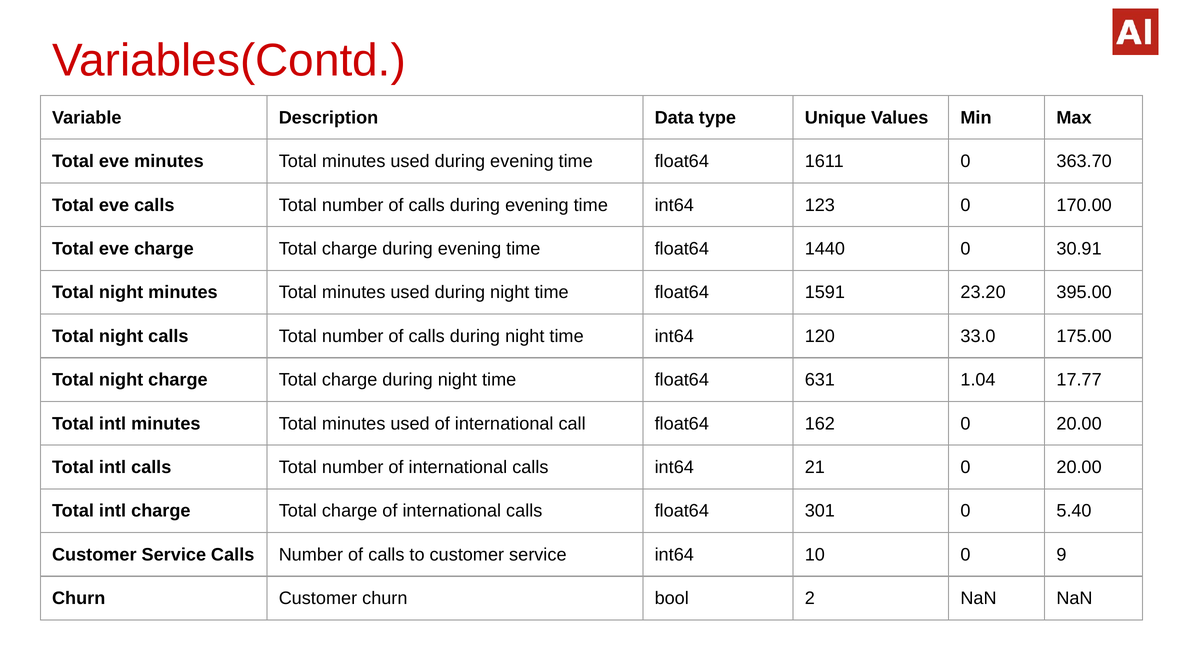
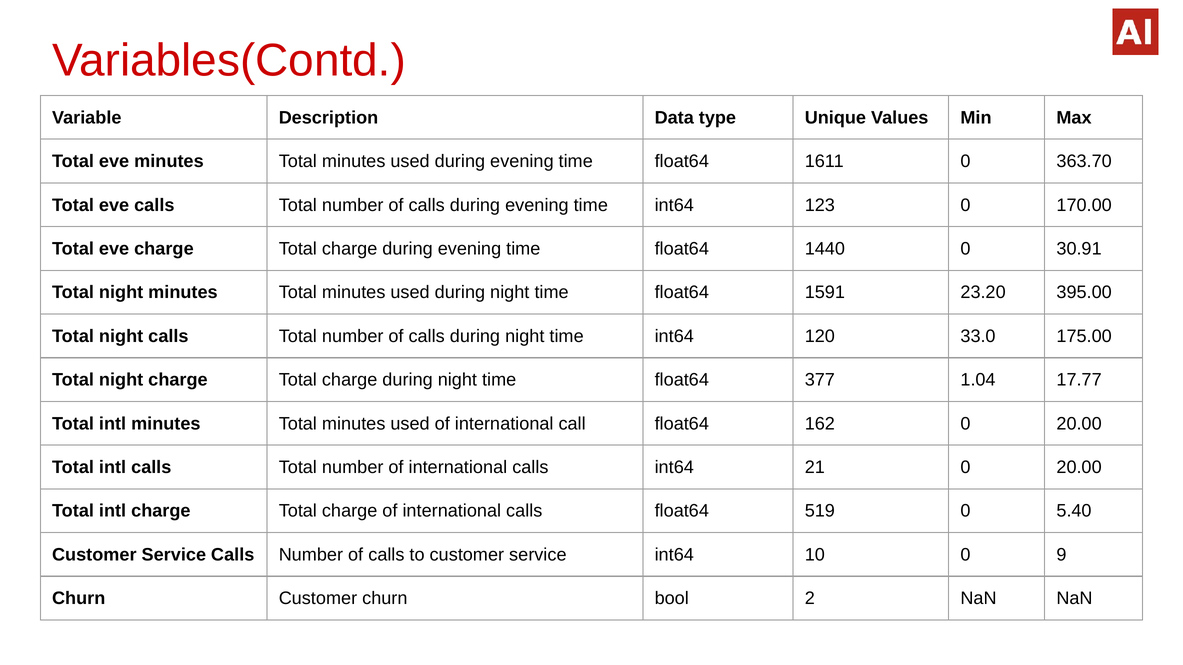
631: 631 -> 377
301: 301 -> 519
